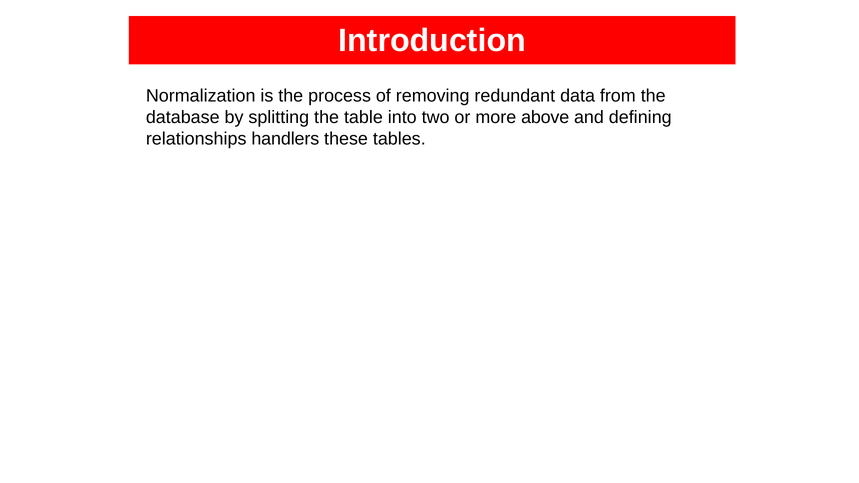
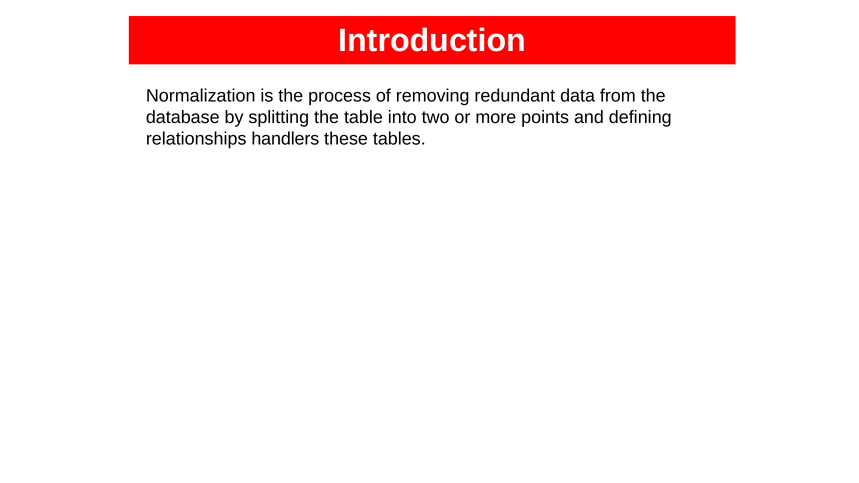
above: above -> points
